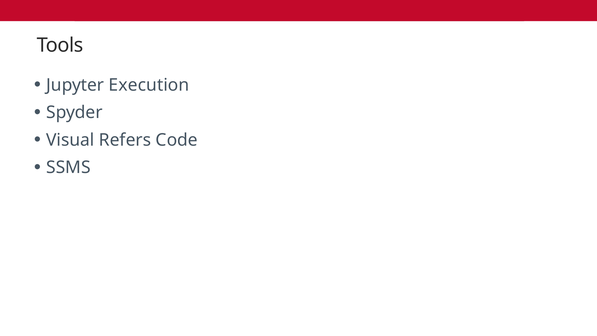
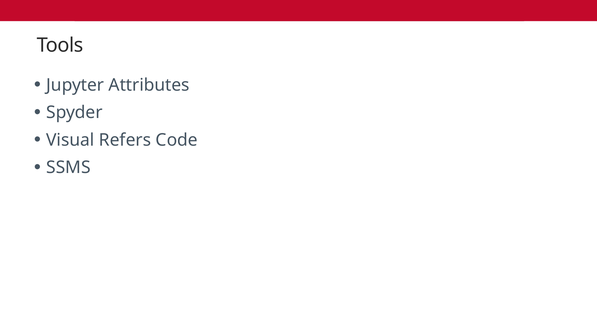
Execution: Execution -> Attributes
